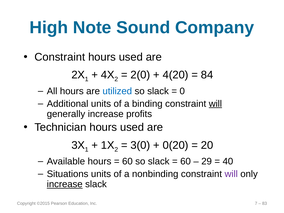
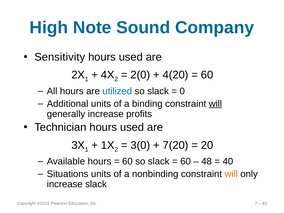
Constraint at (60, 57): Constraint -> Sensitivity
84 at (207, 75): 84 -> 60
0(20: 0(20 -> 7(20
29: 29 -> 48
will at (231, 174) colour: purple -> orange
increase at (65, 184) underline: present -> none
